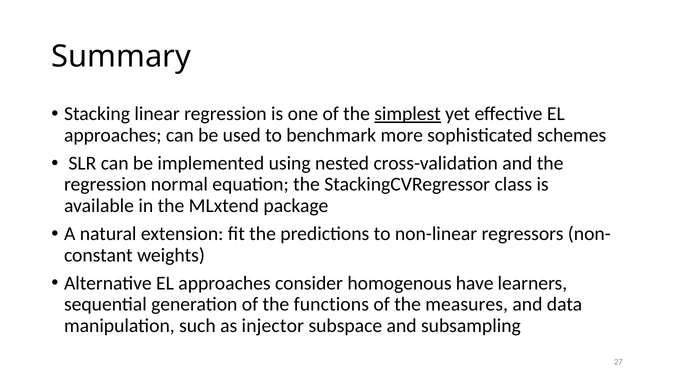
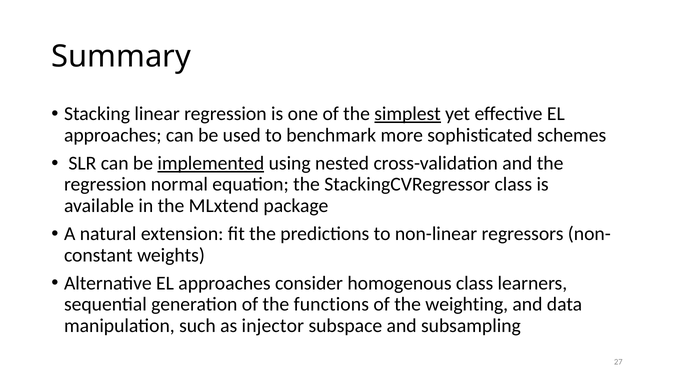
implemented underline: none -> present
homogenous have: have -> class
measures: measures -> weighting
